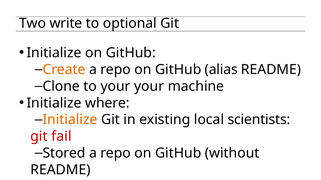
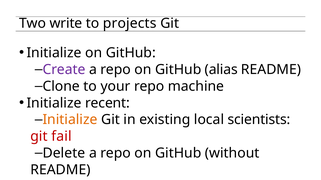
optional: optional -> projects
Create colour: orange -> purple
your your: your -> repo
where: where -> recent
Stored: Stored -> Delete
